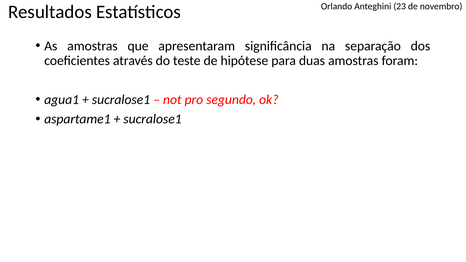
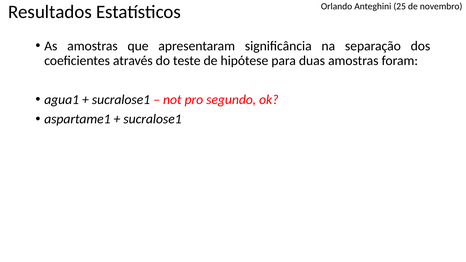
23: 23 -> 25
